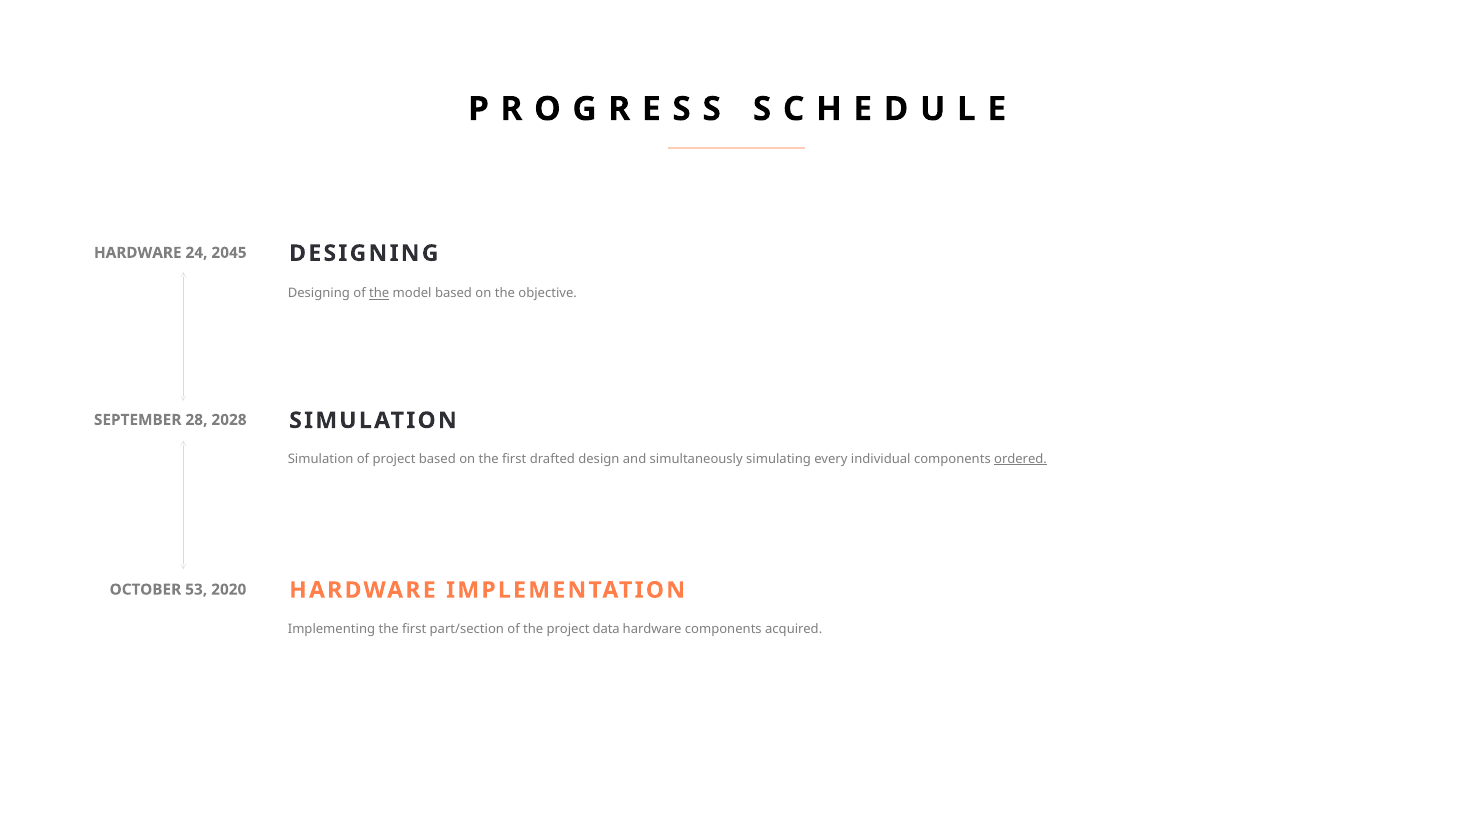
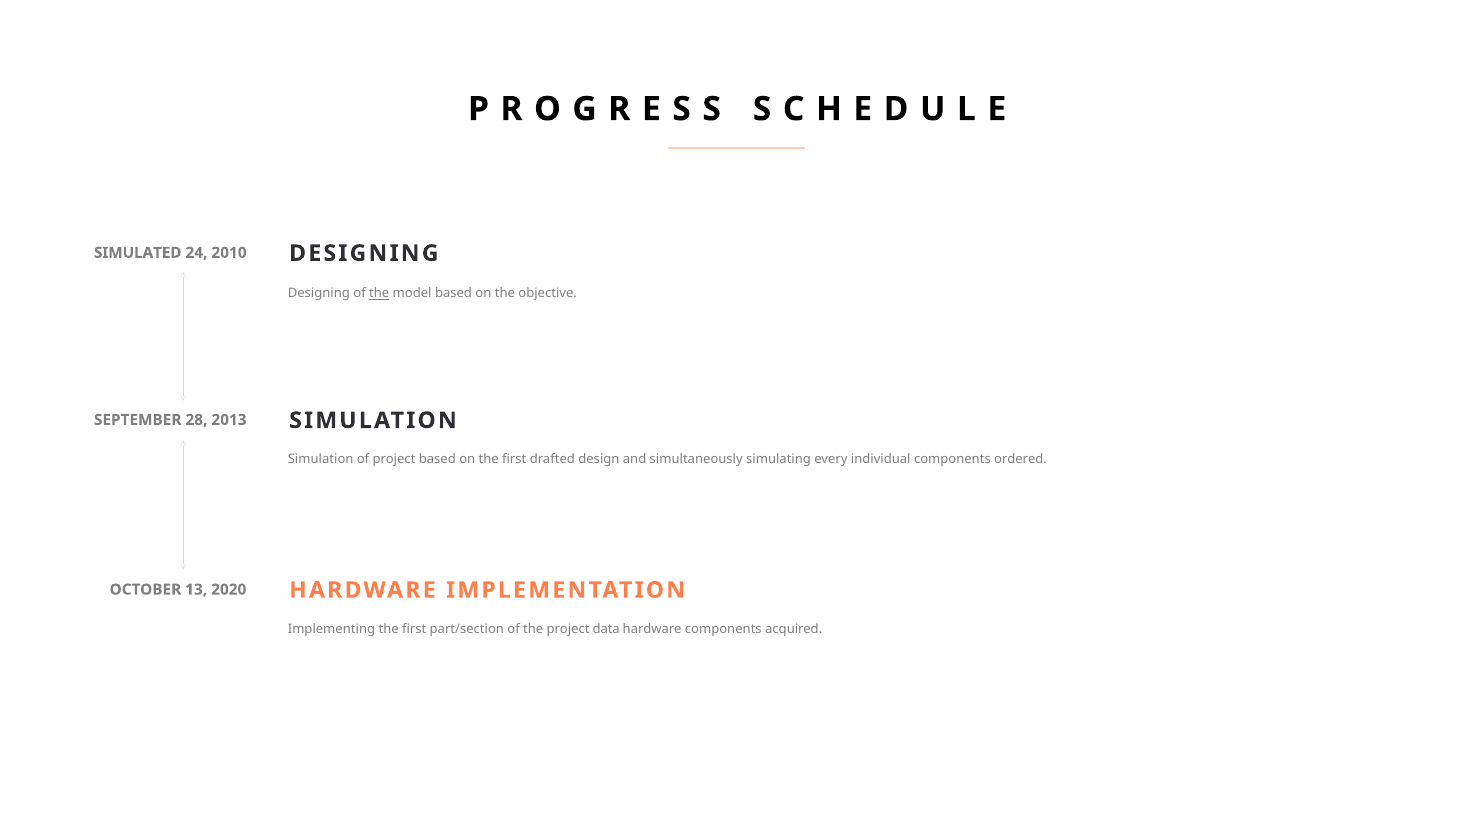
HARDWARE at (138, 253): HARDWARE -> SIMULATED
2045: 2045 -> 2010
2028: 2028 -> 2013
ordered underline: present -> none
53: 53 -> 13
